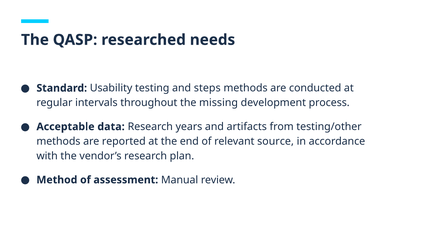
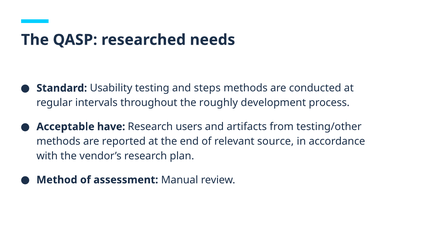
missing: missing -> roughly
data: data -> have
years: years -> users
